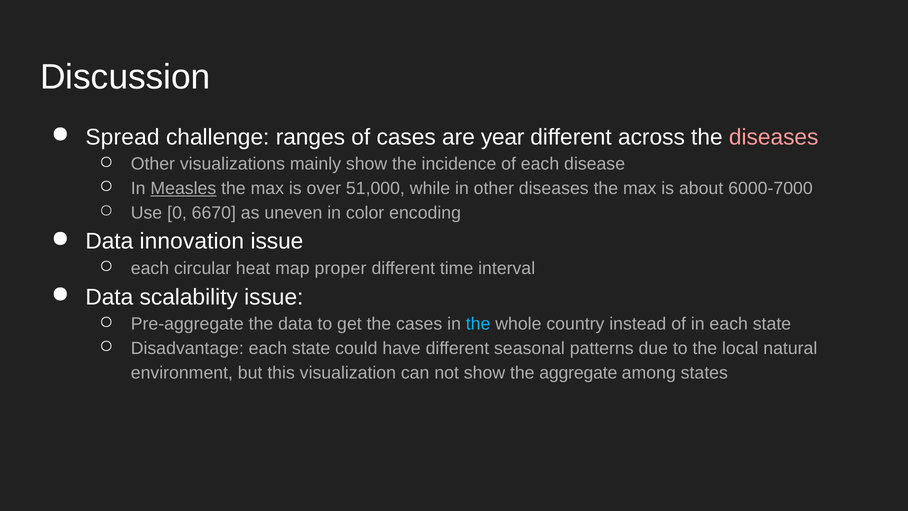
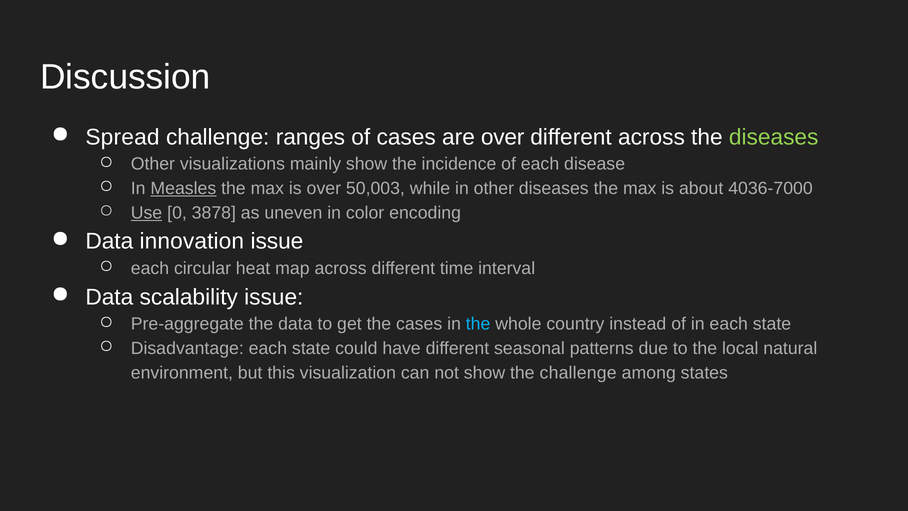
are year: year -> over
diseases at (774, 137) colour: pink -> light green
51,000: 51,000 -> 50,003
6000-7000: 6000-7000 -> 4036-7000
Use underline: none -> present
6670: 6670 -> 3878
map proper: proper -> across
the aggregate: aggregate -> challenge
